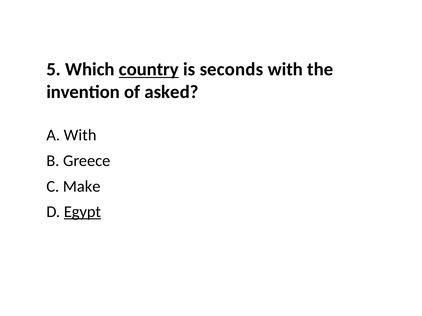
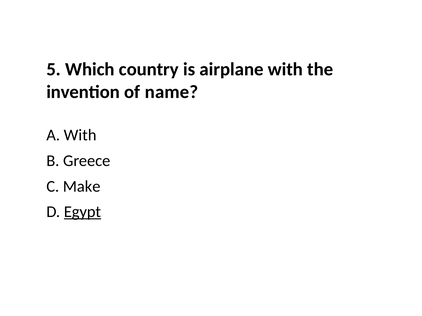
country underline: present -> none
seconds: seconds -> airplane
asked: asked -> name
